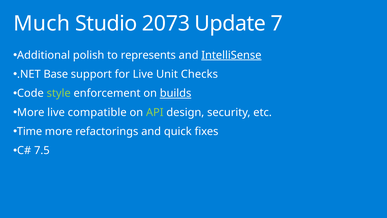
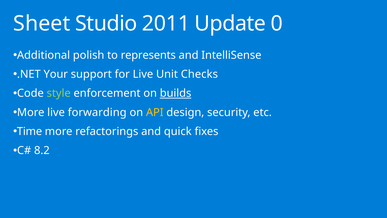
Much: Much -> Sheet
2073: 2073 -> 2011
7: 7 -> 0
IntelliSense underline: present -> none
Base: Base -> Your
compatible: compatible -> forwarding
API colour: light green -> yellow
7.5: 7.5 -> 8.2
